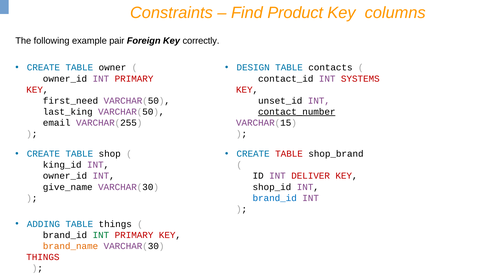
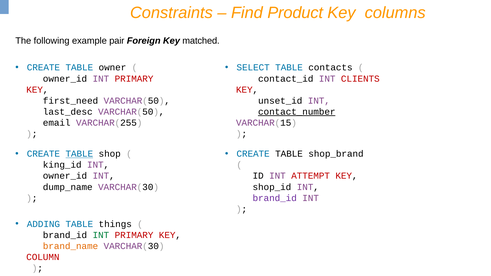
correctly: correctly -> matched
DESIGN: DESIGN -> SELECT
SYSTEMS: SYSTEMS -> CLIENTS
last_king: last_king -> last_desc
TABLE at (79, 154) underline: none -> present
TABLE at (289, 154) colour: red -> black
DELIVER: DELIVER -> ATTEMPT
give_name: give_name -> dump_name
brand_id at (275, 198) colour: blue -> purple
THINGS at (43, 257): THINGS -> COLUMN
